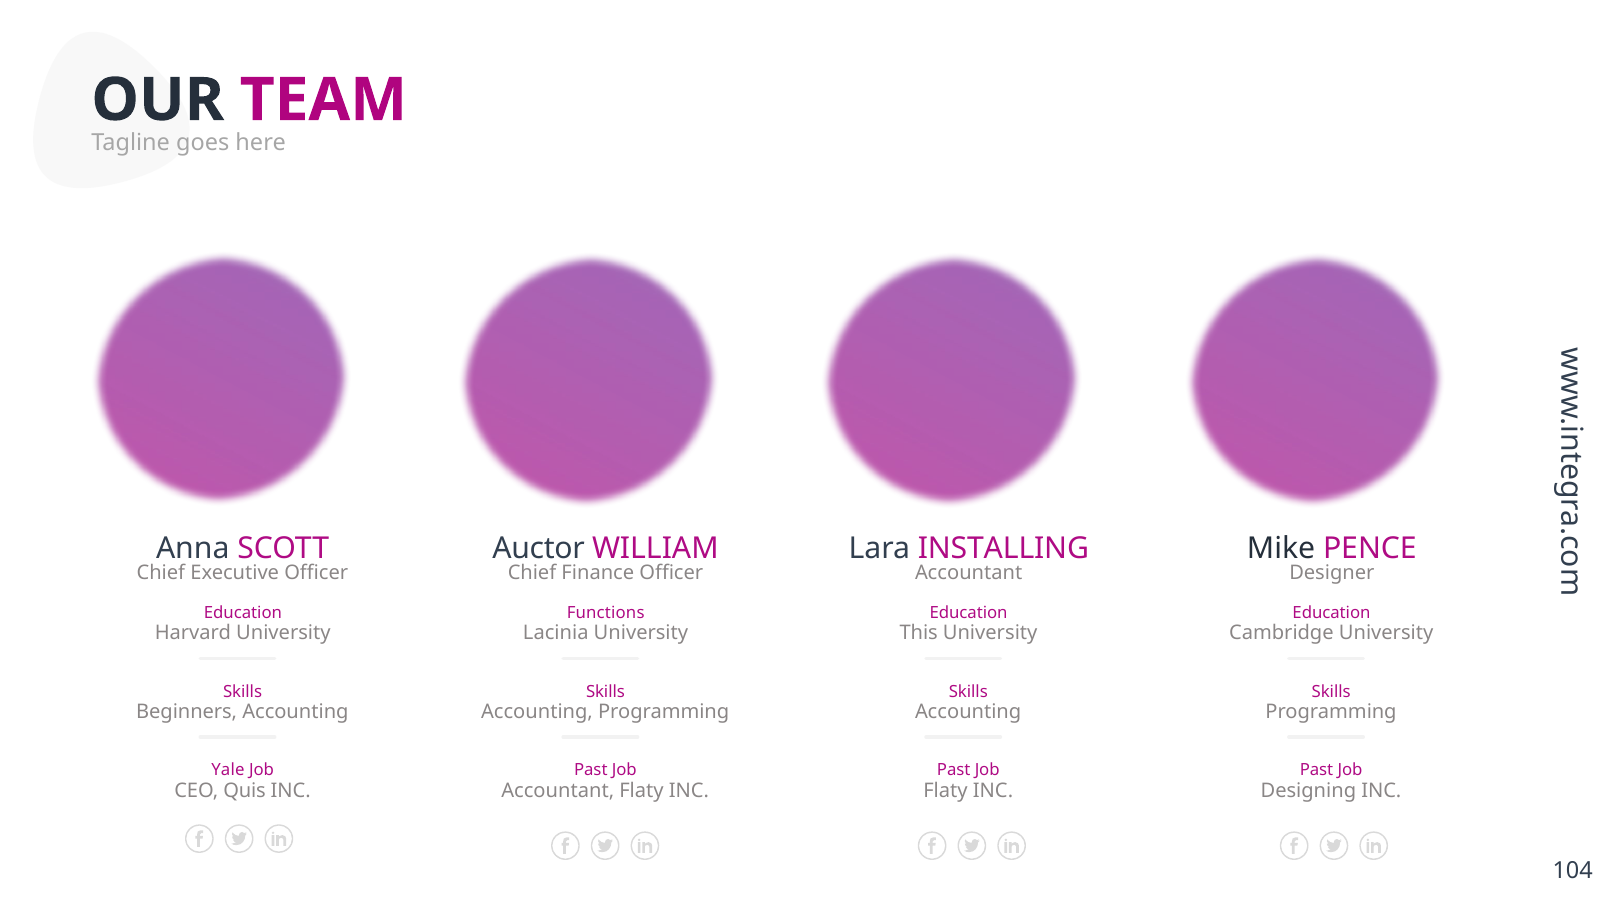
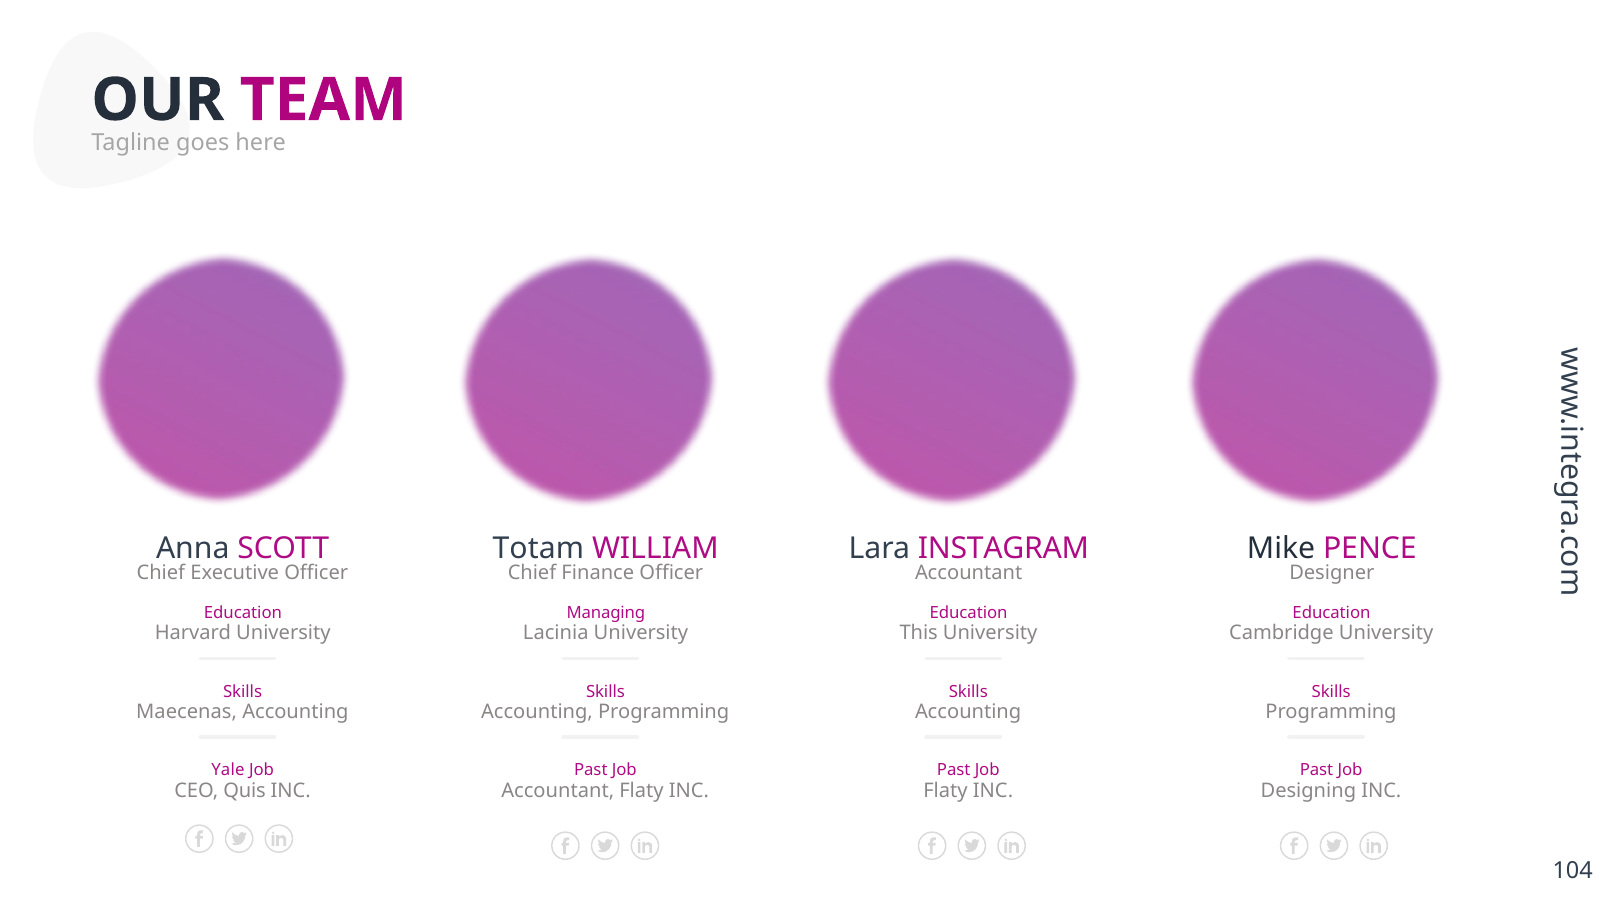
Auctor: Auctor -> Totam
INSTALLING: INSTALLING -> INSTAGRAM
Functions: Functions -> Managing
Beginners: Beginners -> Maecenas
